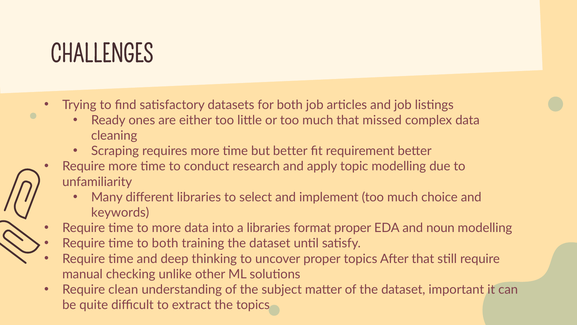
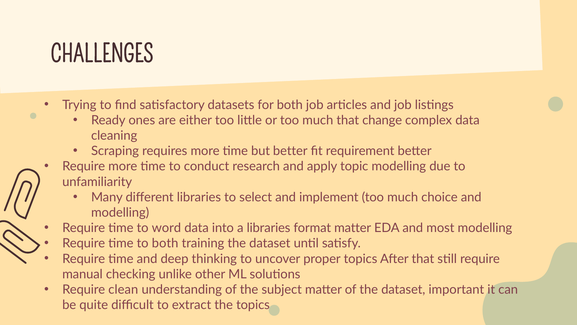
missed: missed -> change
keywords at (120, 212): keywords -> modelling
to more: more -> word
format proper: proper -> matter
noun: noun -> most
